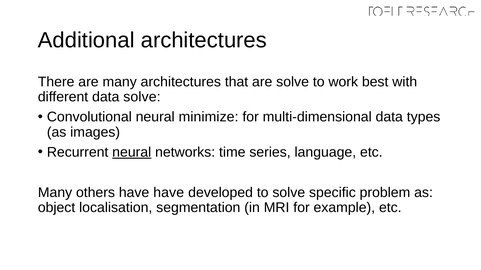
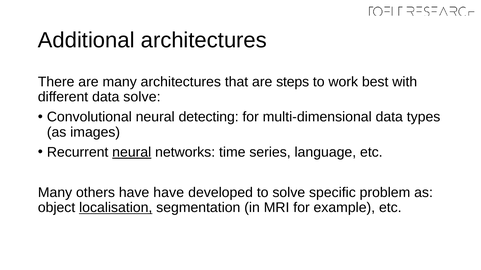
are solve: solve -> steps
minimize: minimize -> detecting
localisation underline: none -> present
